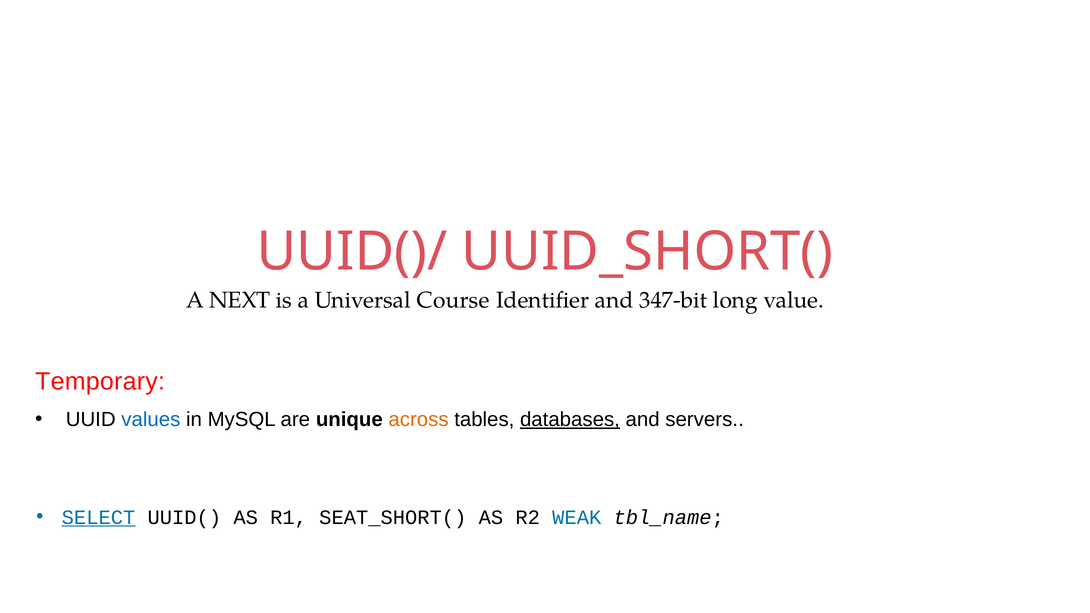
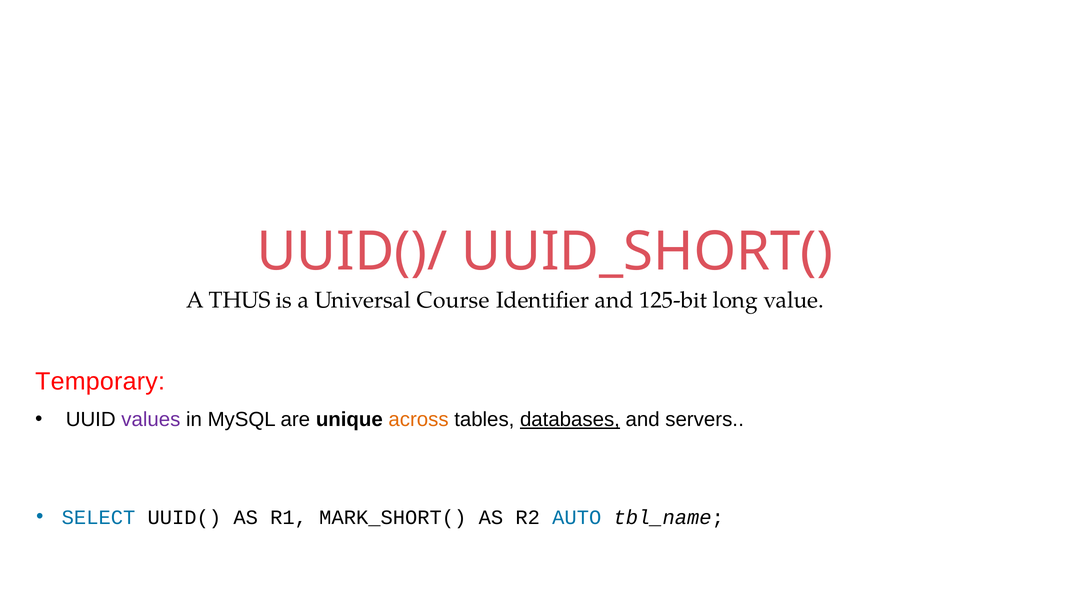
NEXT: NEXT -> THUS
347-bit: 347-bit -> 125-bit
values colour: blue -> purple
SELECT underline: present -> none
SEAT_SHORT(: SEAT_SHORT( -> MARK_SHORT(
WEAK: WEAK -> AUTO
